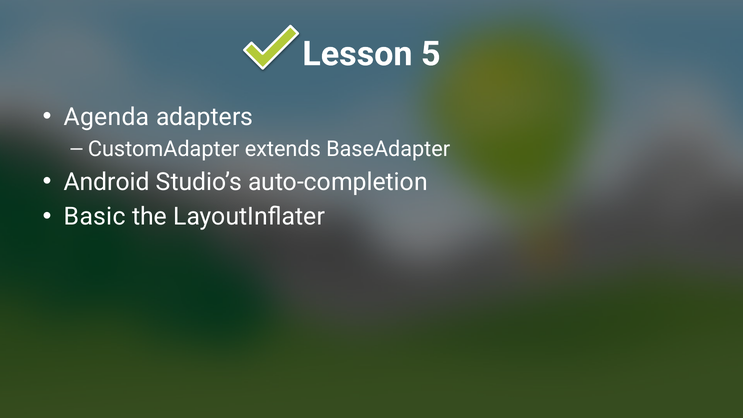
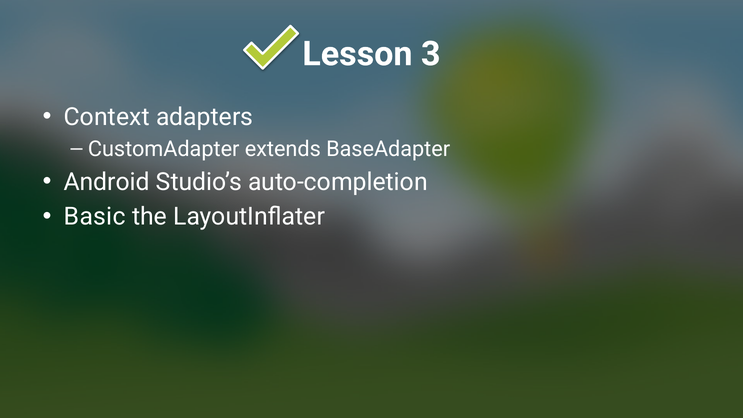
5: 5 -> 3
Agenda: Agenda -> Context
